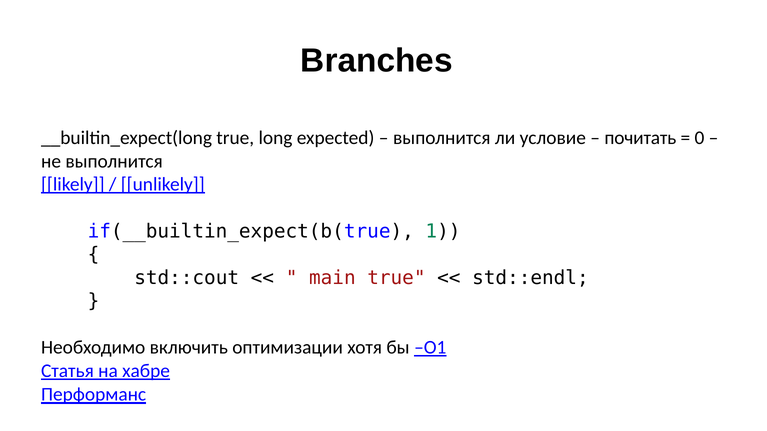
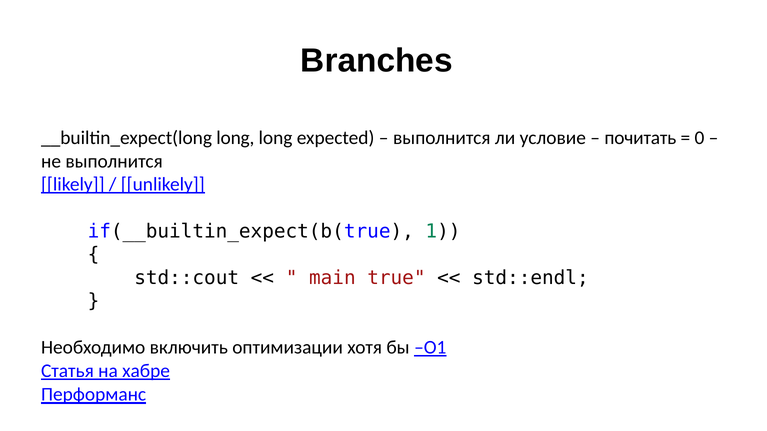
__builtin_expect(long true: true -> long
